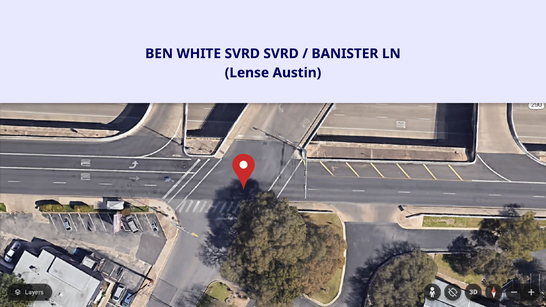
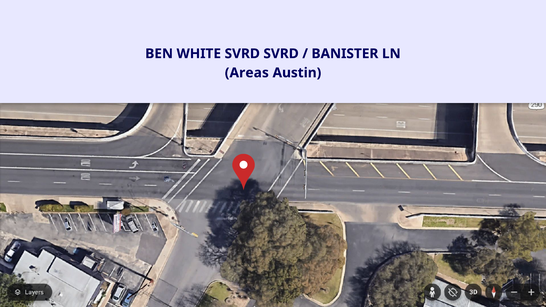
Lense: Lense -> Areas
